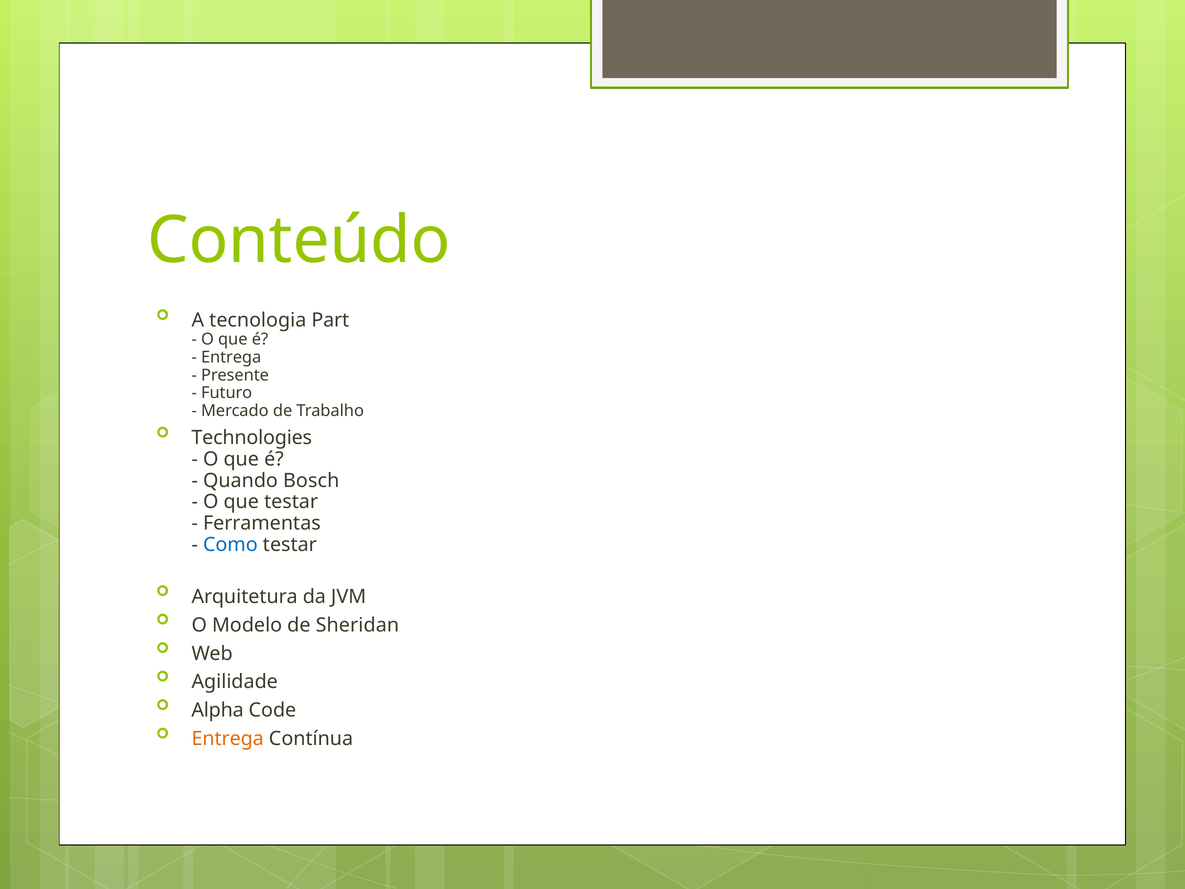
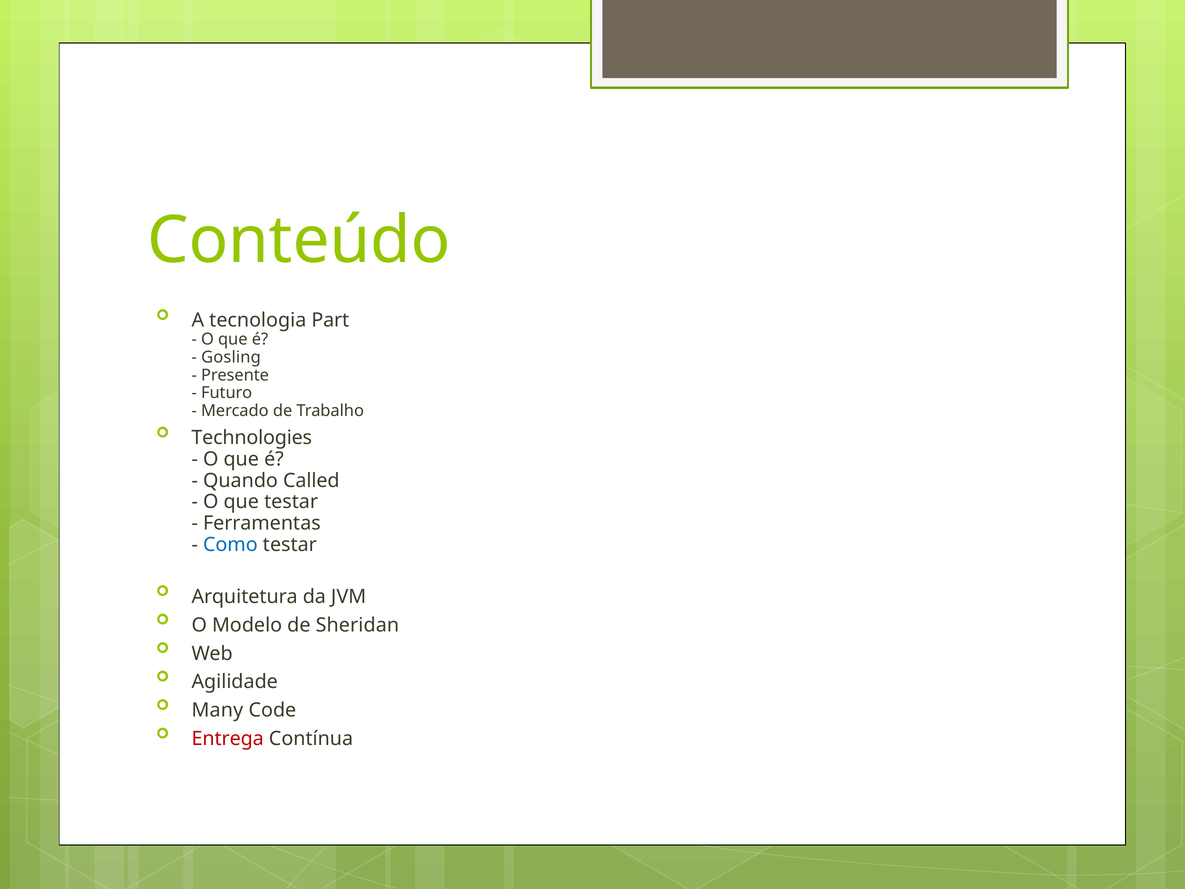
Entrega at (231, 357): Entrega -> Gosling
Bosch: Bosch -> Called
Alpha: Alpha -> Many
Entrega at (228, 739) colour: orange -> red
